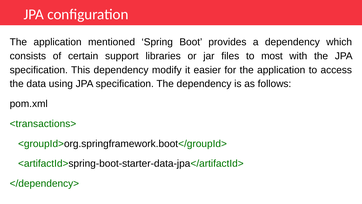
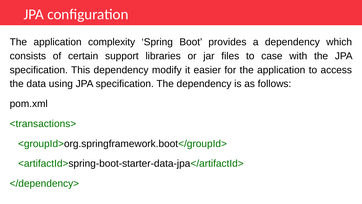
mentioned: mentioned -> complexity
most: most -> case
